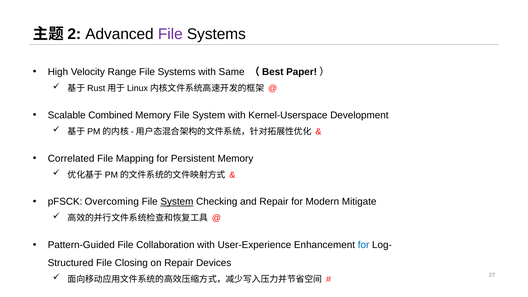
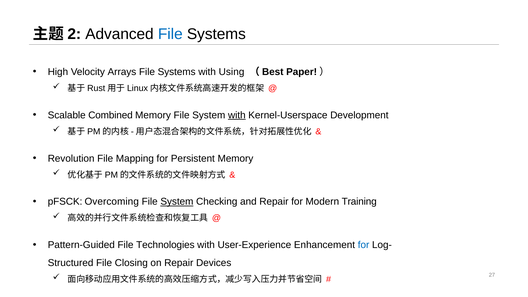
File at (170, 34) colour: purple -> blue
Range: Range -> Arrays
Same: Same -> Using
with at (237, 115) underline: none -> present
Correlated: Correlated -> Revolution
Mitigate: Mitigate -> Training
Collaboration: Collaboration -> Technologies
